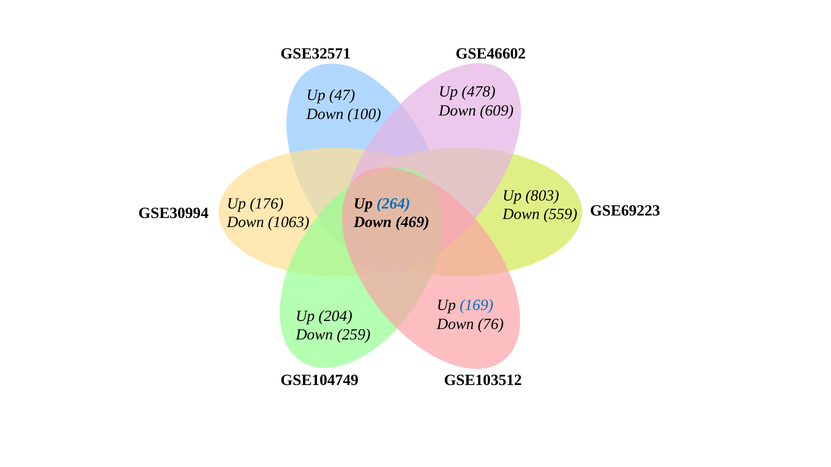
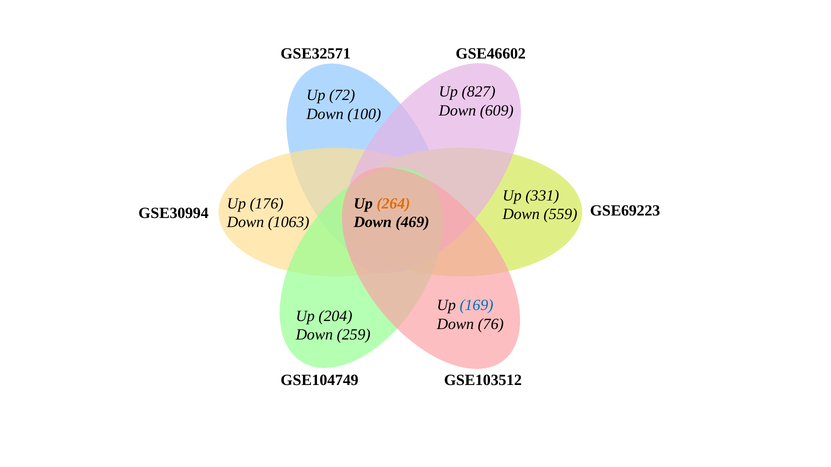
478: 478 -> 827
47: 47 -> 72
803: 803 -> 331
264 colour: blue -> orange
